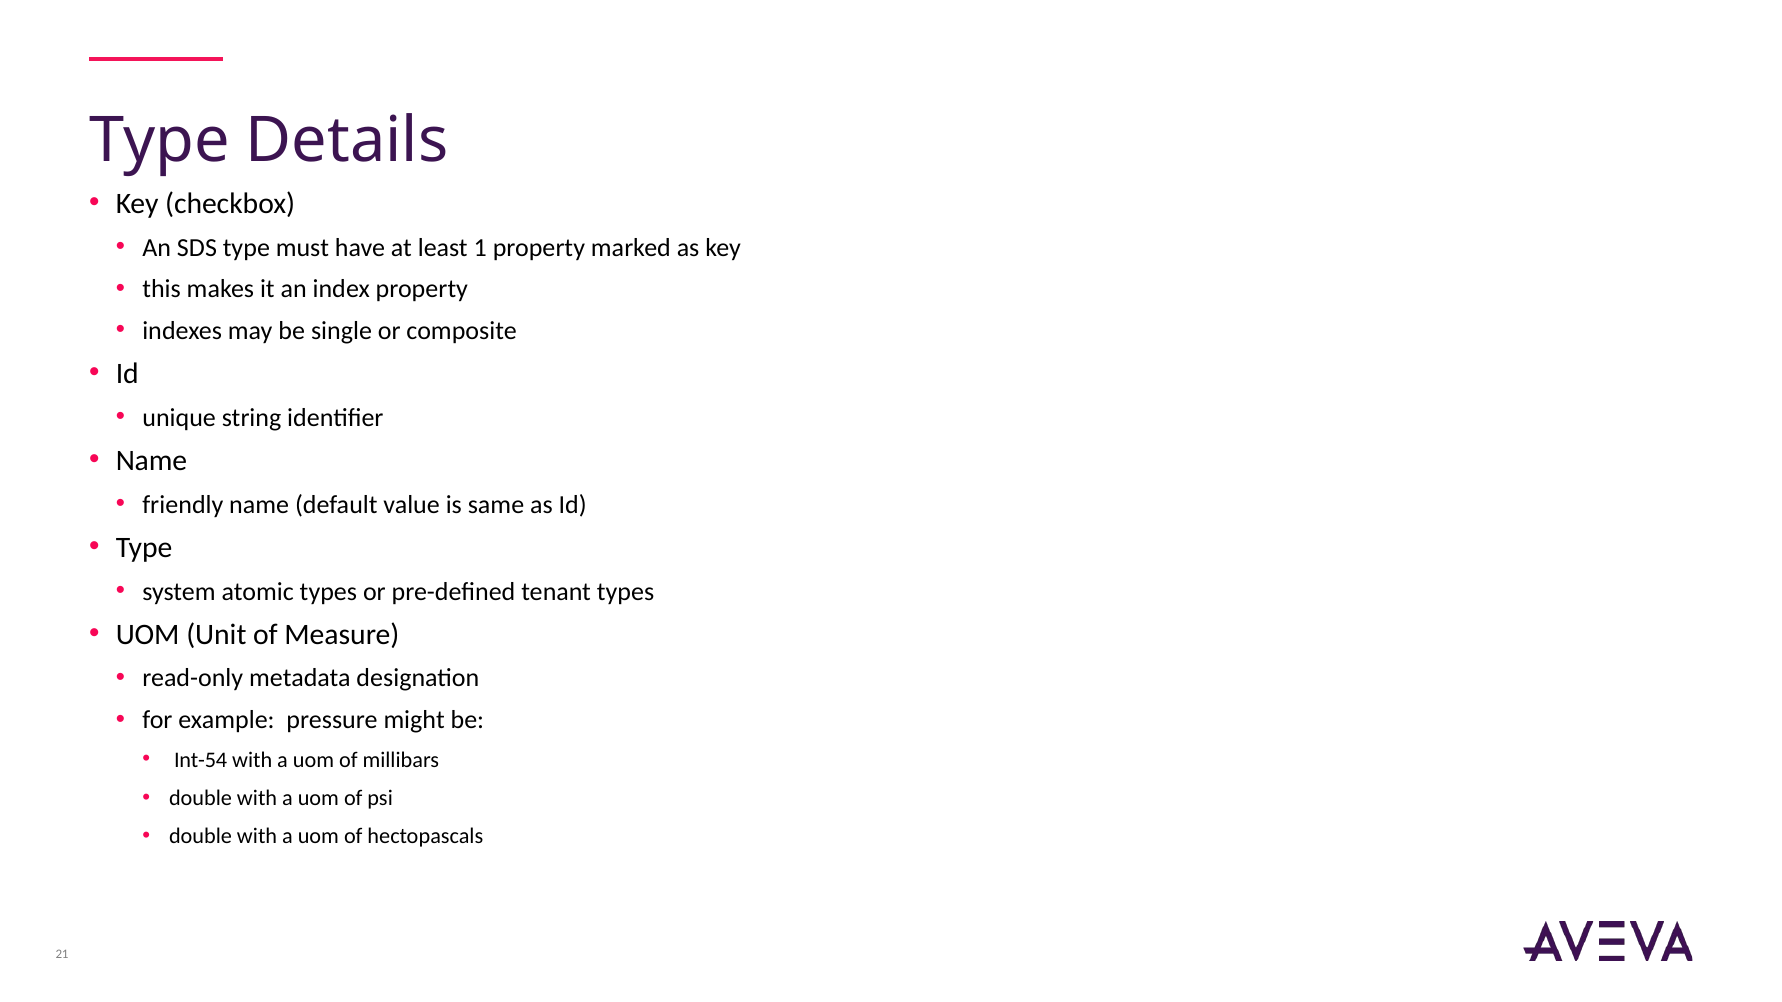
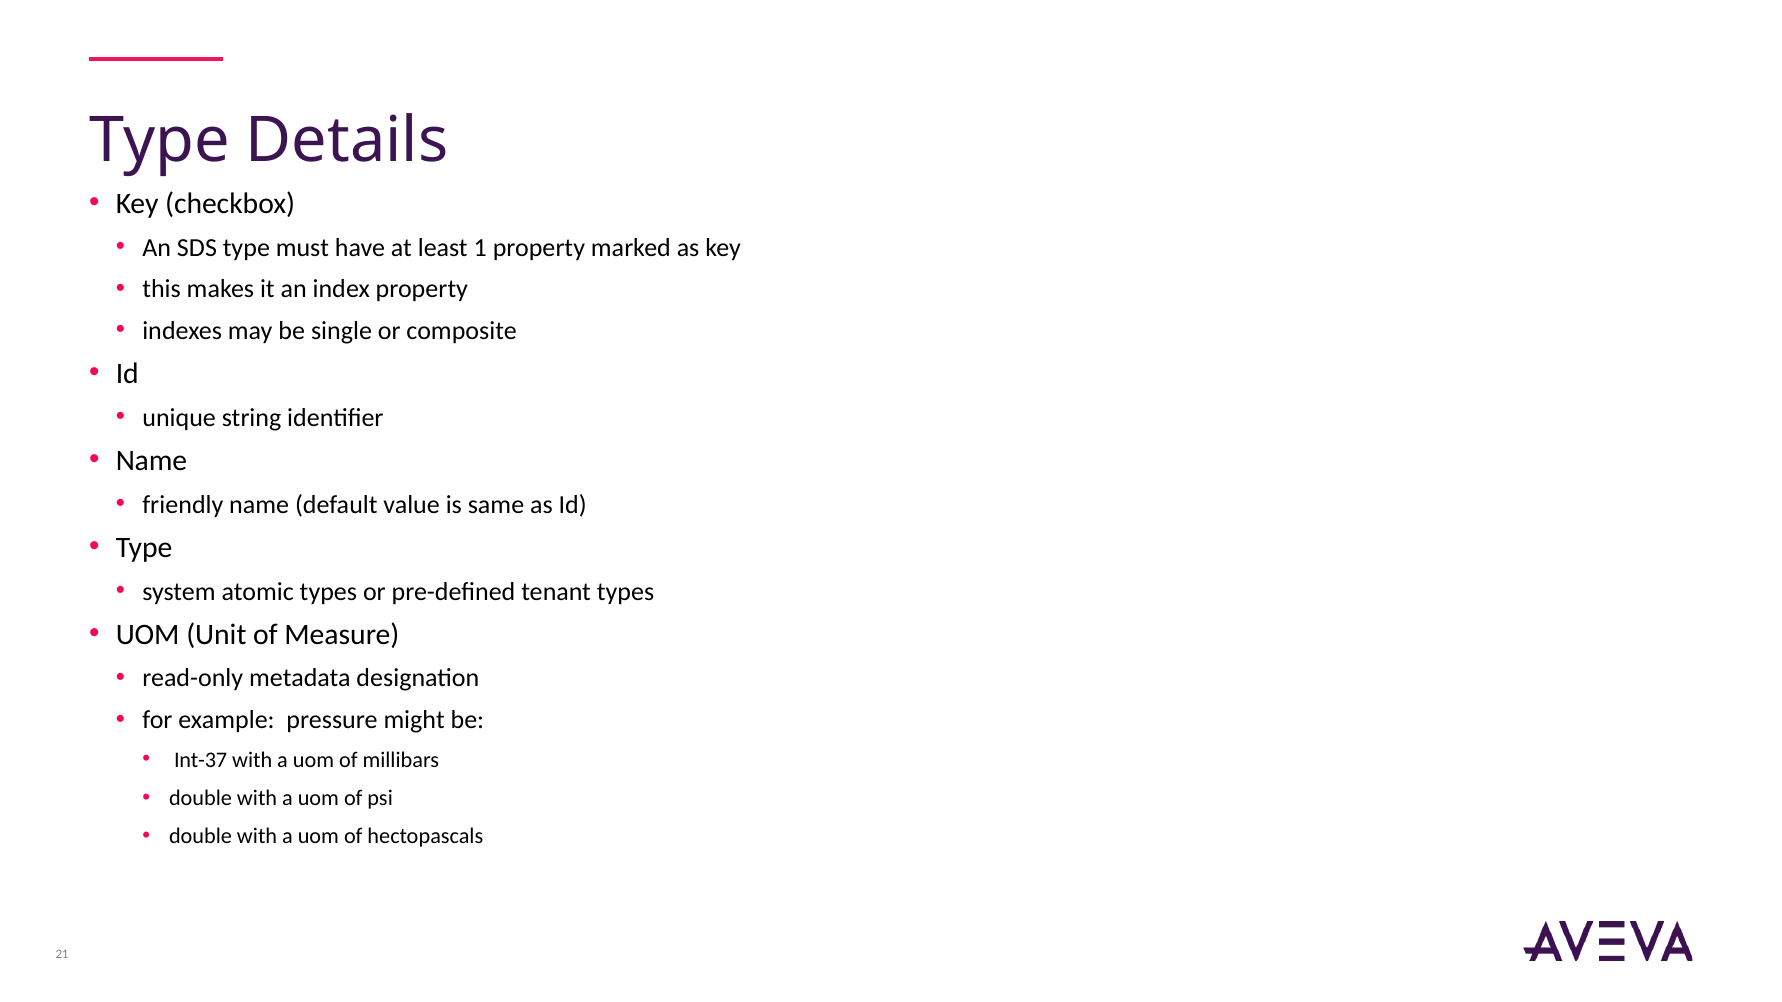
Int-54: Int-54 -> Int-37
